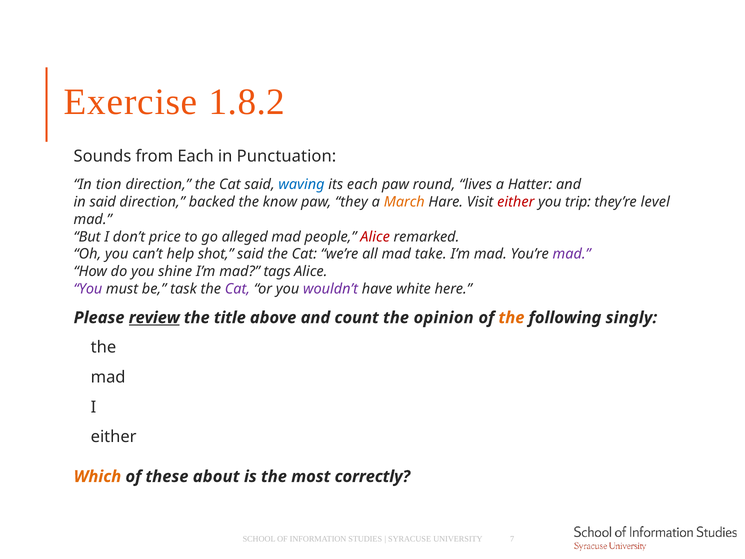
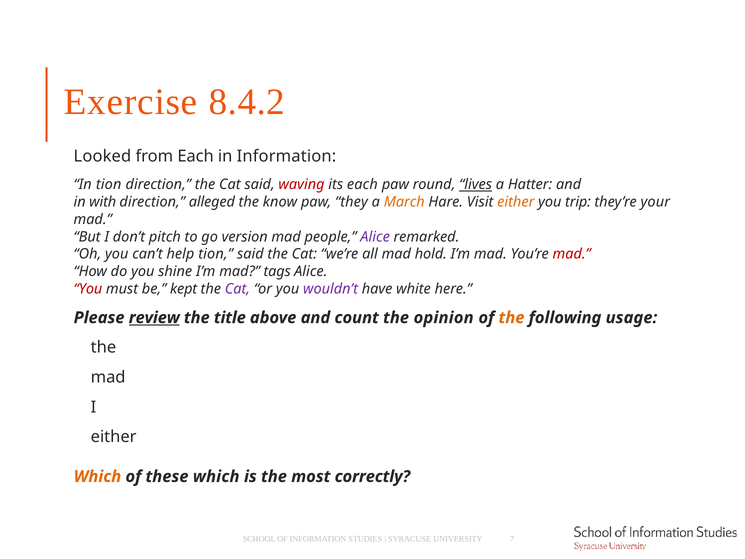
1.8.2: 1.8.2 -> 8.4.2
Sounds: Sounds -> Looked
in Punctuation: Punctuation -> Information
waving colour: blue -> red
lives underline: none -> present
in said: said -> with
backed: backed -> alleged
either at (516, 202) colour: red -> orange
level: level -> your
price: price -> pitch
alleged: alleged -> version
Alice at (375, 237) colour: red -> purple
help shot: shot -> tion
take: take -> hold
mad at (572, 254) colour: purple -> red
You at (88, 289) colour: purple -> red
task: task -> kept
singly: singly -> usage
these about: about -> which
